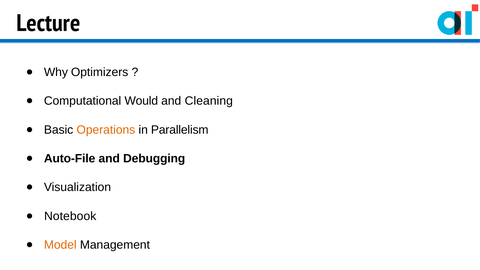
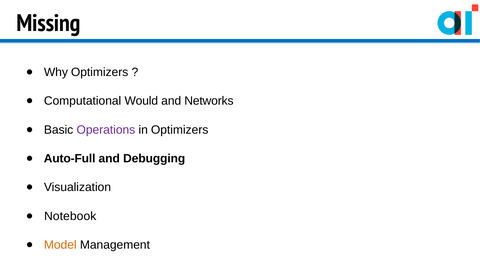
Lecture: Lecture -> Missing
Cleaning: Cleaning -> Networks
Operations colour: orange -> purple
in Parallelism: Parallelism -> Optimizers
Auto-File: Auto-File -> Auto-Full
